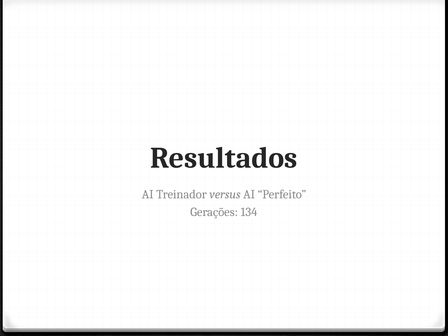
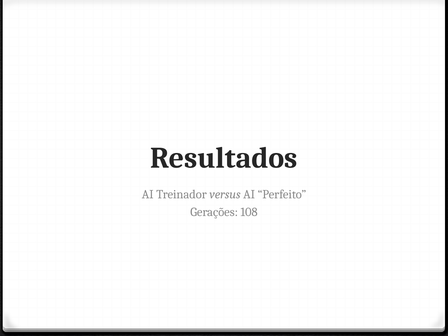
134: 134 -> 108
